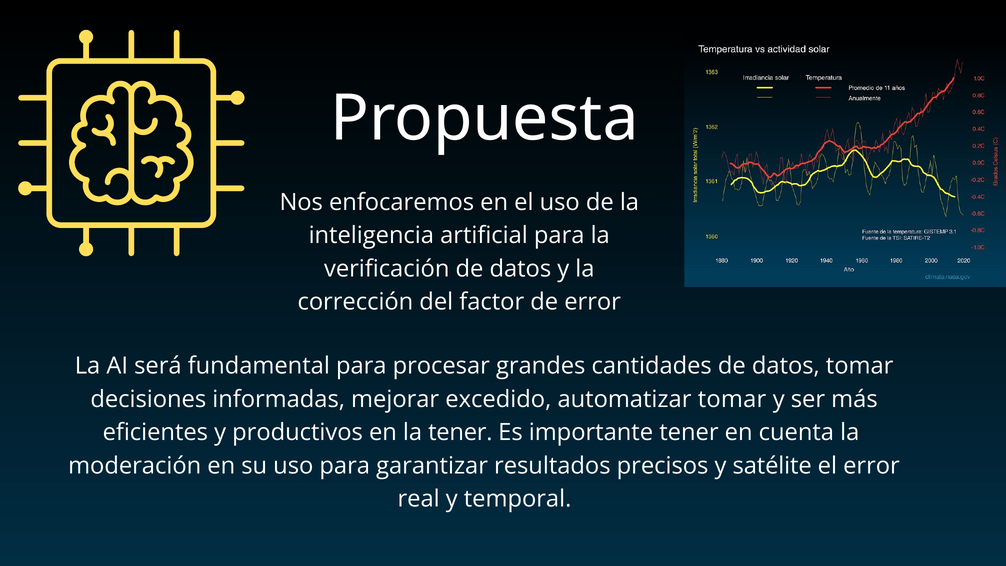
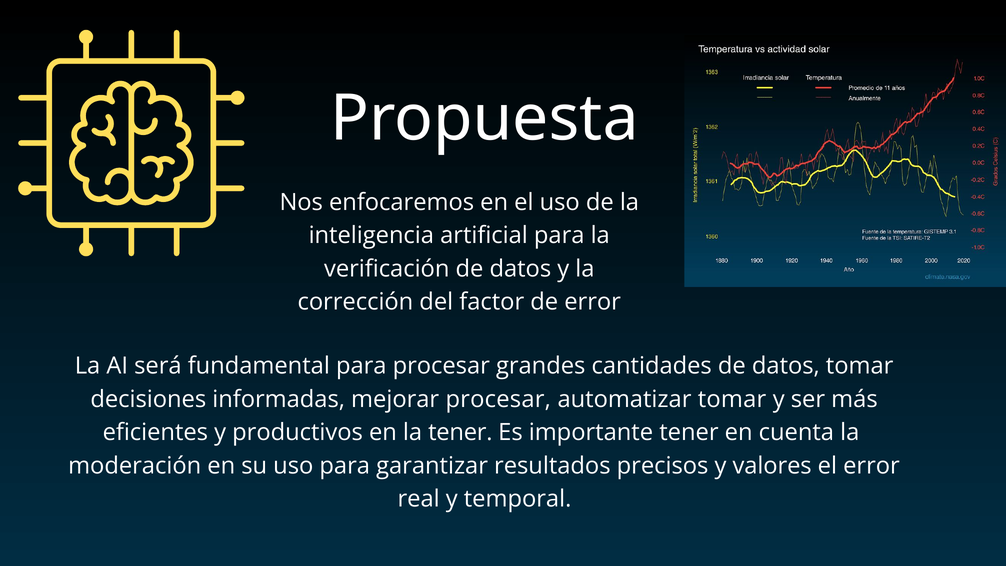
mejorar excedido: excedido -> procesar
satélite: satélite -> valores
